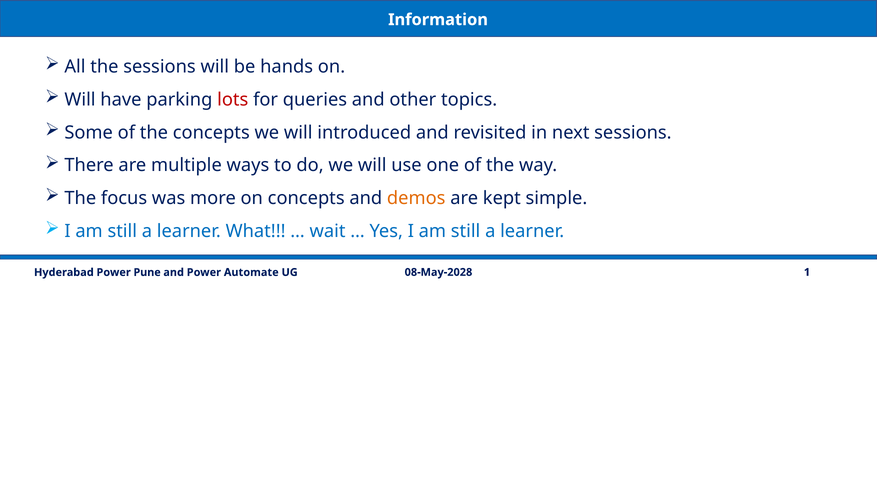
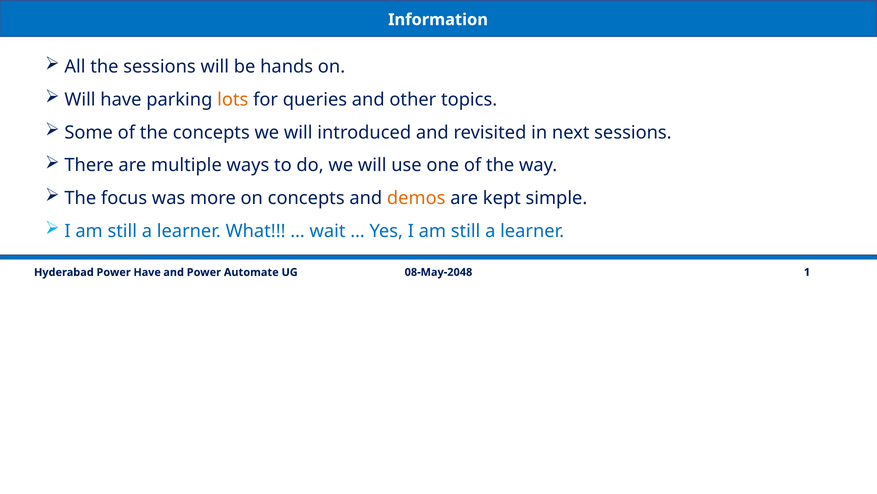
lots colour: red -> orange
08-May-2028: 08-May-2028 -> 08-May-2048
Power Pune: Pune -> Have
